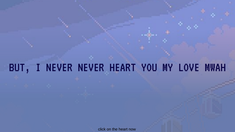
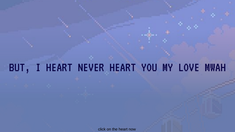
I NEVER: NEVER -> HEART
